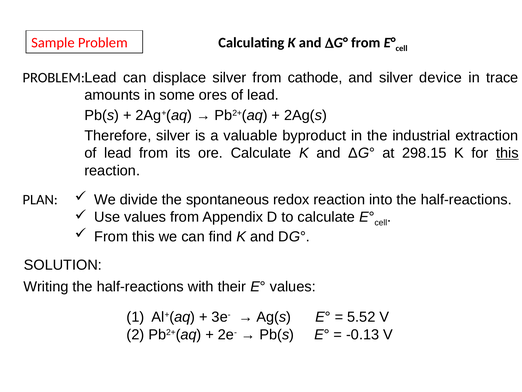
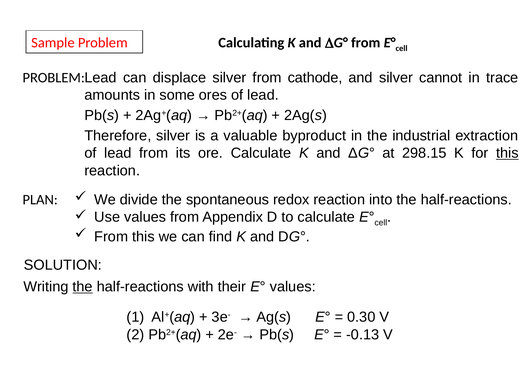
device: device -> cannot
the at (83, 286) underline: none -> present
5.52: 5.52 -> 0.30
